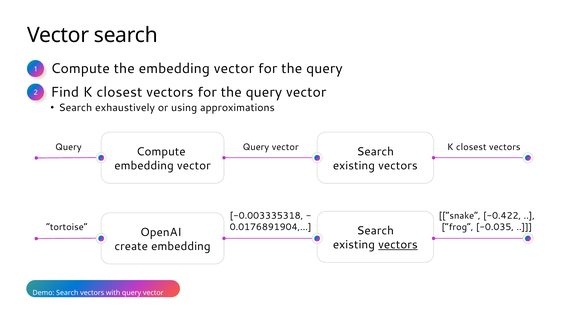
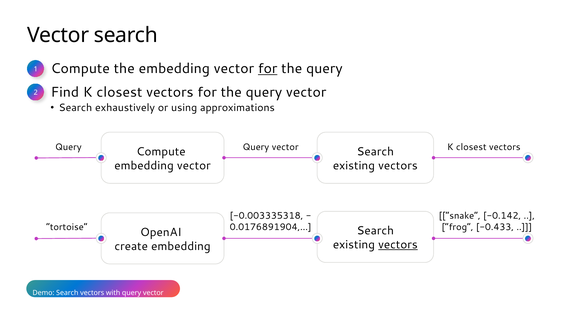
for at (268, 69) underline: none -> present
-0.422: -0.422 -> -0.142
-0.035: -0.035 -> -0.433
